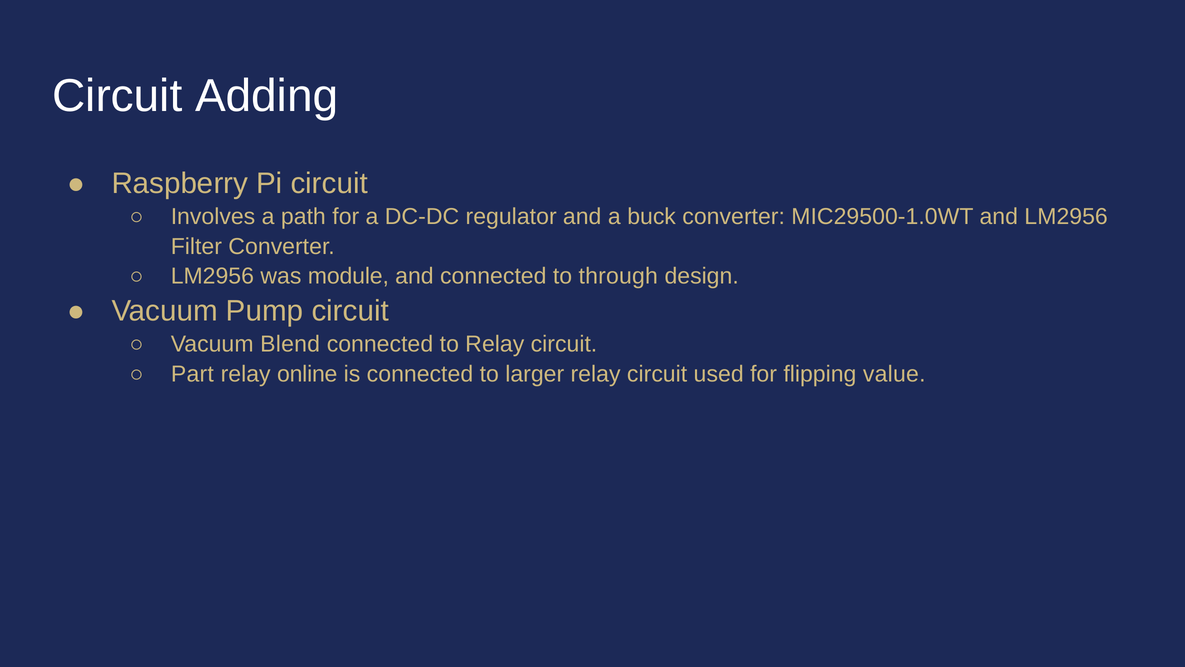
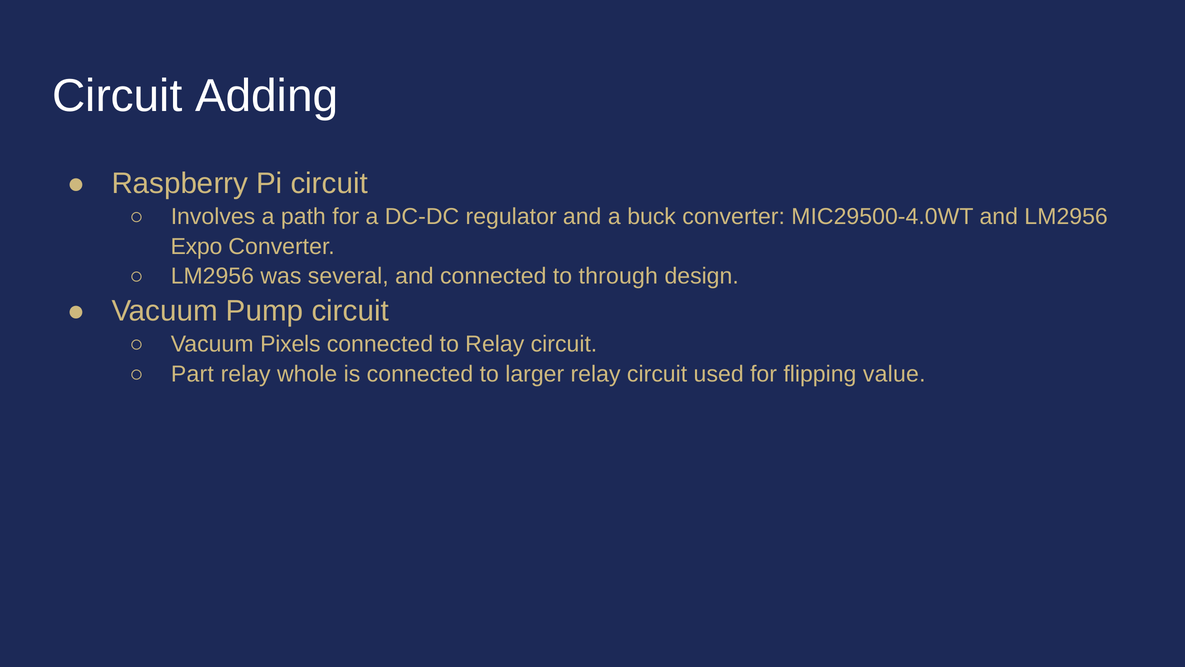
MIC29500-1.0WT: MIC29500-1.0WT -> MIC29500-4.0WT
Filter: Filter -> Expo
module: module -> several
Blend: Blend -> Pixels
online: online -> whole
